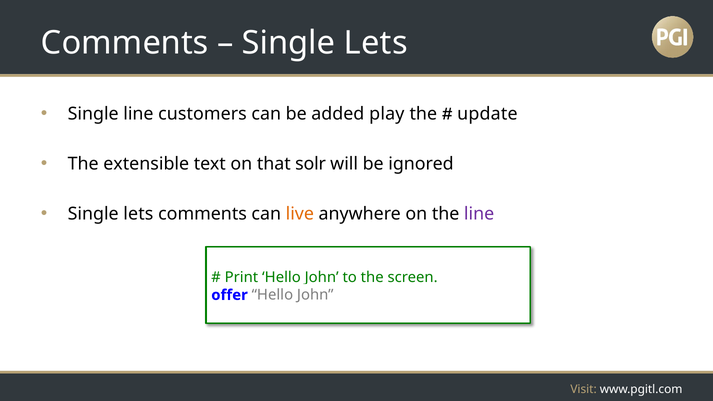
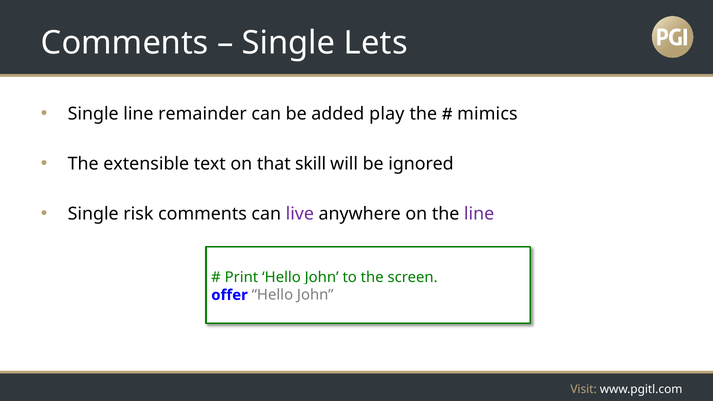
customers: customers -> remainder
update: update -> mimics
solr: solr -> skill
lets at (138, 214): lets -> risk
live colour: orange -> purple
